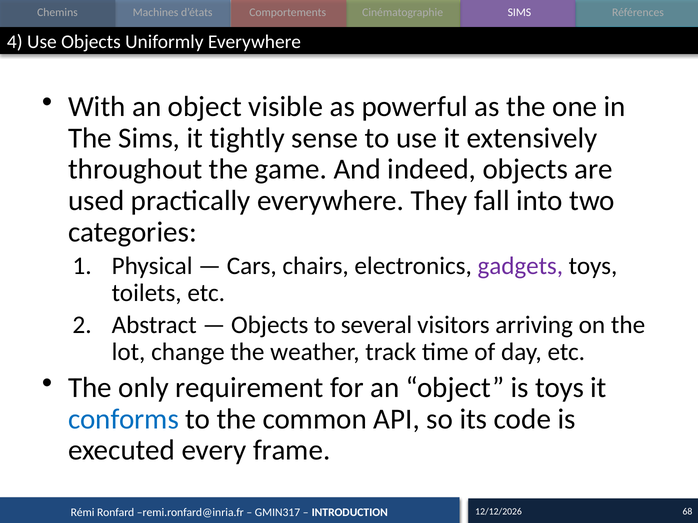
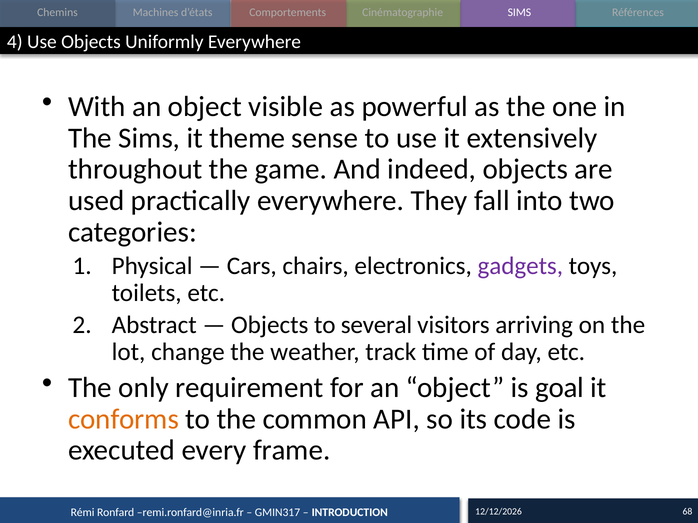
tightly: tightly -> theme
is toys: toys -> goal
conforms colour: blue -> orange
